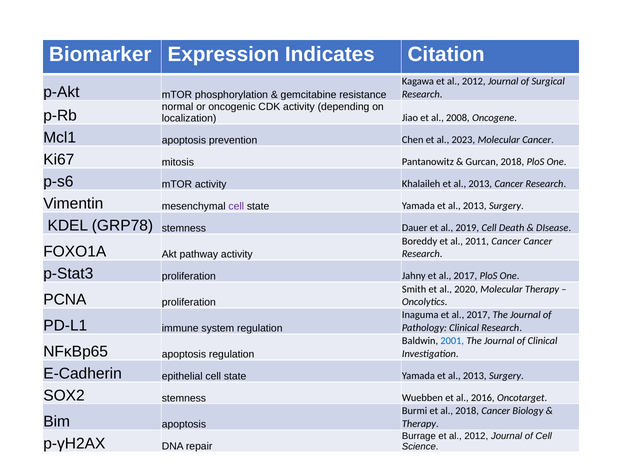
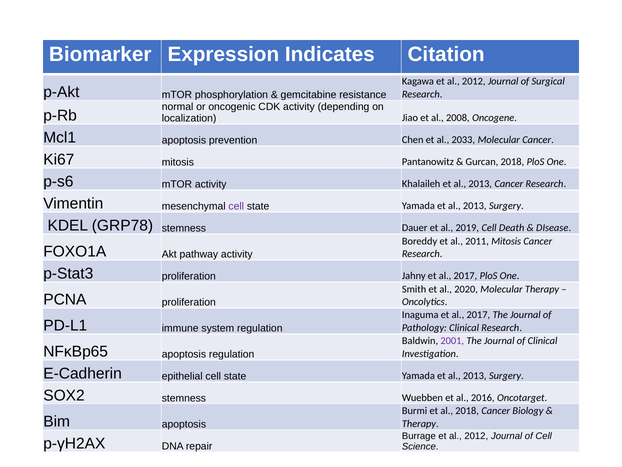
2023: 2023 -> 2033
2011 Cancer: Cancer -> Mitosis
2001 colour: blue -> purple
